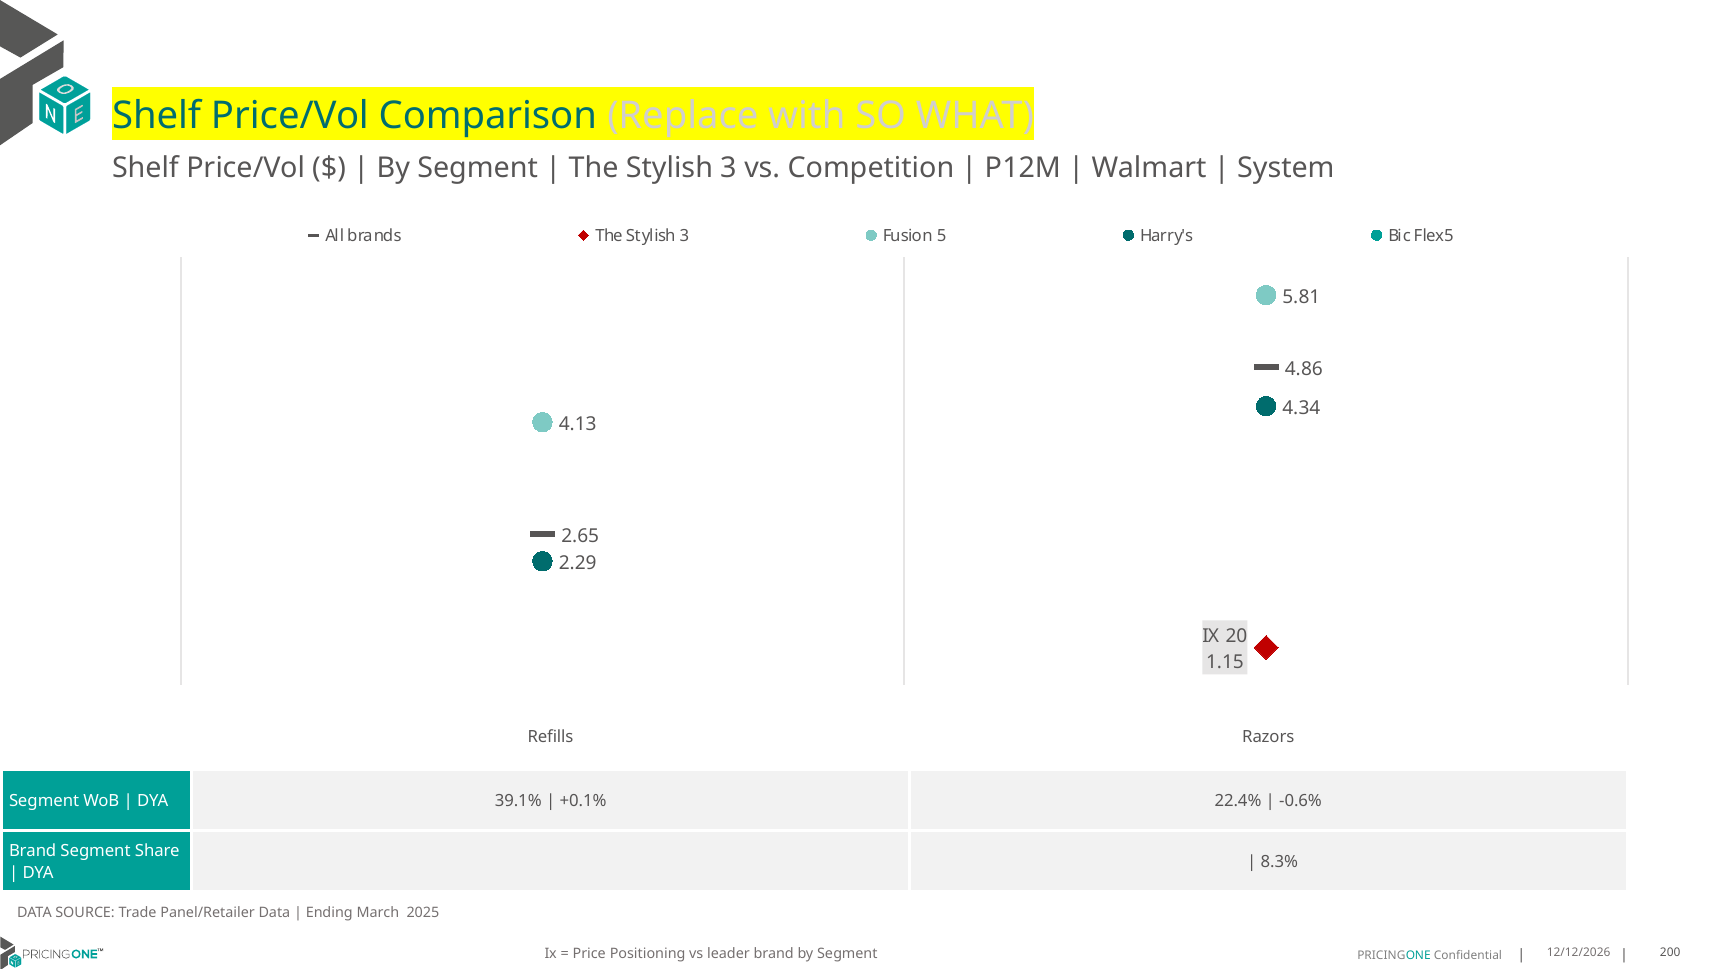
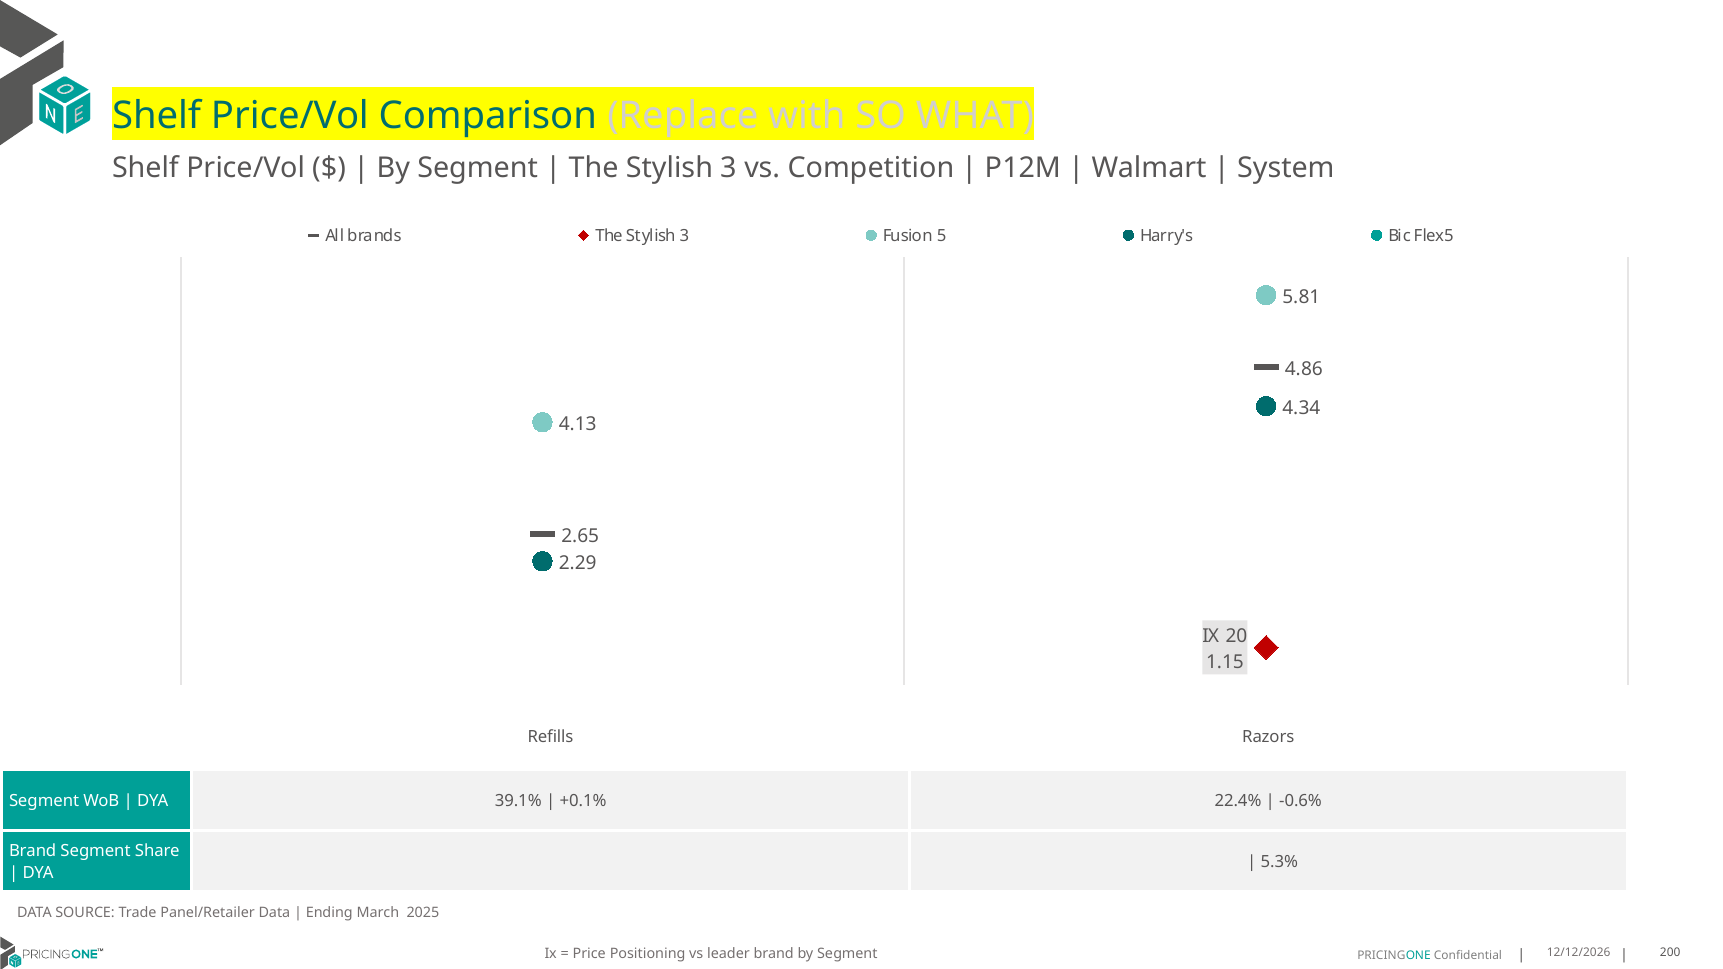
8.3%: 8.3% -> 5.3%
